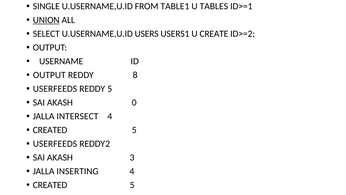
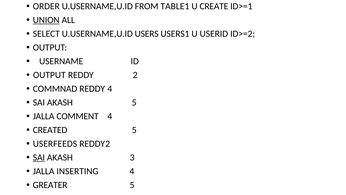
SINGLE: SINGLE -> ORDER
TABLES: TABLES -> CREATE
CREATE: CREATE -> USERID
8: 8 -> 2
USERFEEDS at (55, 89): USERFEEDS -> COMMNAD
REDDY 5: 5 -> 4
AKASH 0: 0 -> 5
INTERSECT: INTERSECT -> COMMENT
SAI at (39, 157) underline: none -> present
CREATED at (50, 185): CREATED -> GREATER
